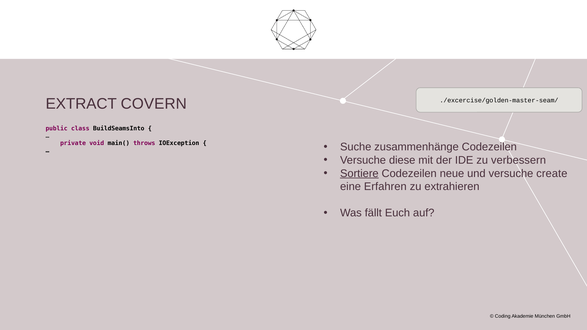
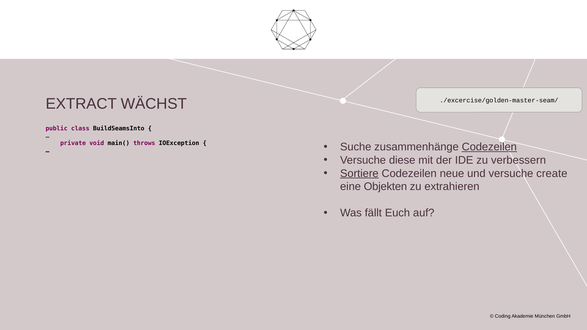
COVERN: COVERN -> WÄCHST
Codezeilen at (489, 147) underline: none -> present
Erfahren: Erfahren -> Objekten
